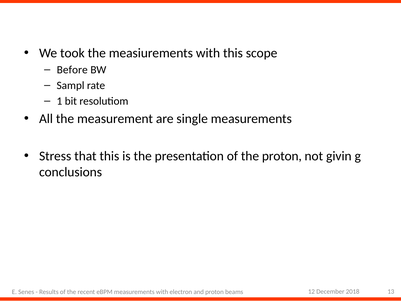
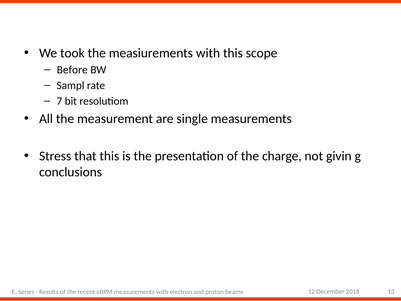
1: 1 -> 7
the proton: proton -> charge
